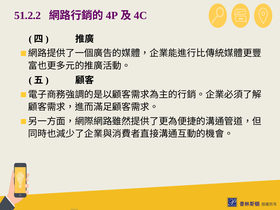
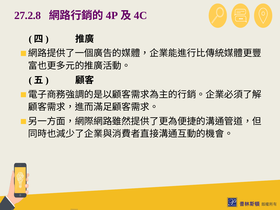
51.2.2: 51.2.2 -> 27.2.8
